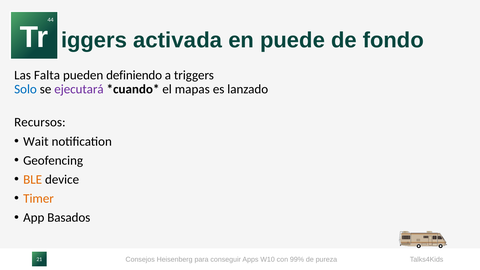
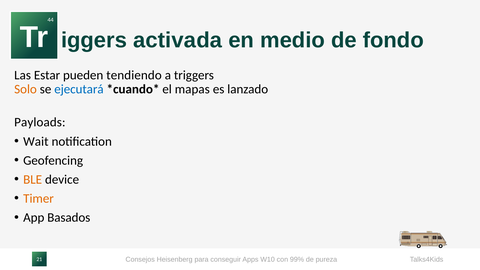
puede: puede -> medio
Falta: Falta -> Estar
definiendo: definiendo -> tendiendo
Solo colour: blue -> orange
ejecutará colour: purple -> blue
Recursos: Recursos -> Payloads
